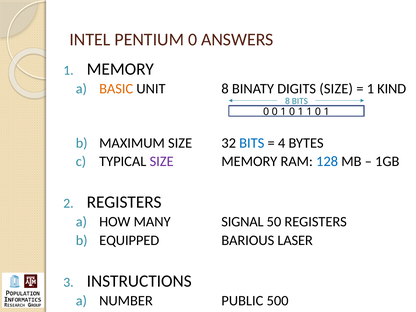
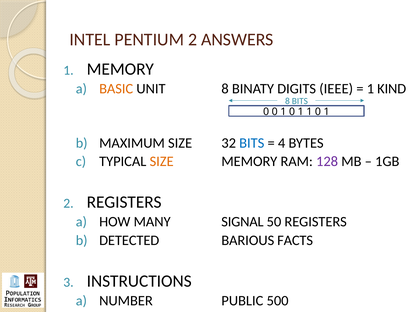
PENTIUM 0: 0 -> 2
DIGITS SIZE: SIZE -> IEEE
SIZE at (162, 161) colour: purple -> orange
128 colour: blue -> purple
EQUIPPED: EQUIPPED -> DETECTED
LASER: LASER -> FACTS
